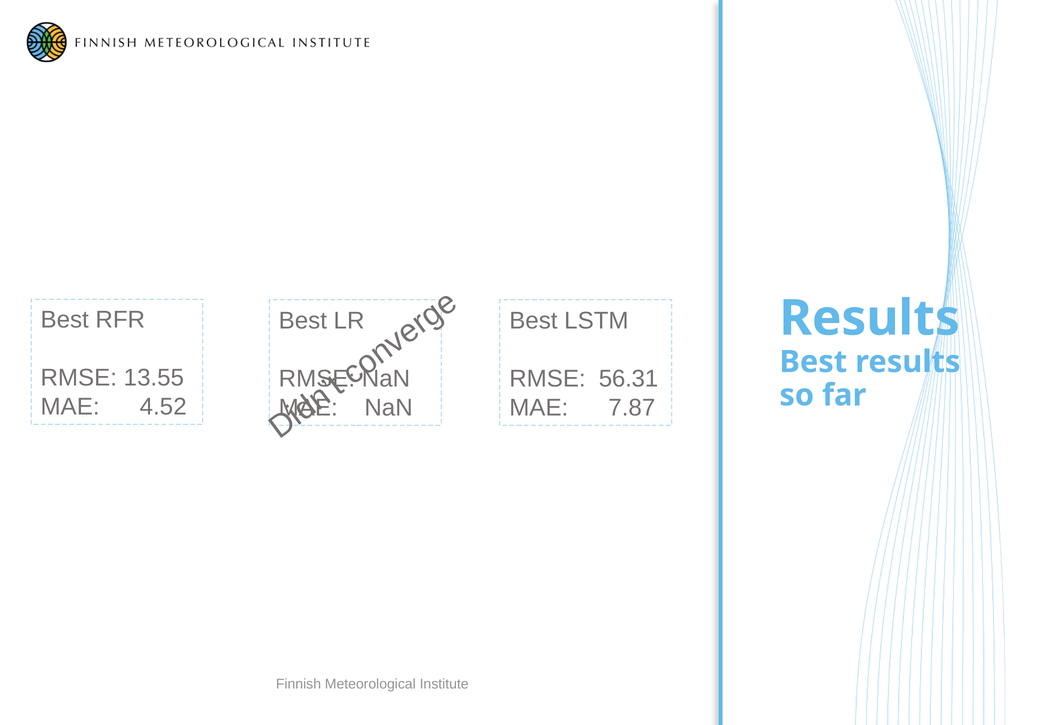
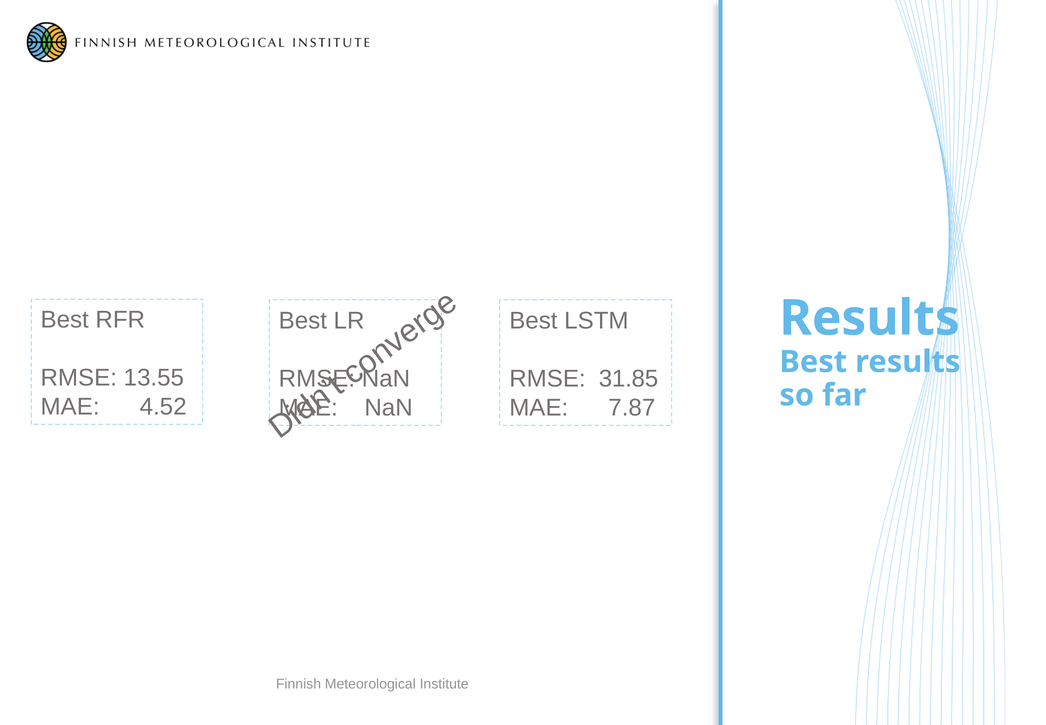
56.31: 56.31 -> 31.85
